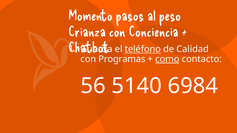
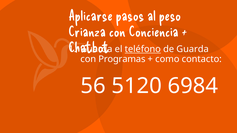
Momento: Momento -> Aplicarse
de Calidad: Calidad -> Guarda
como underline: present -> none
5140: 5140 -> 5120
